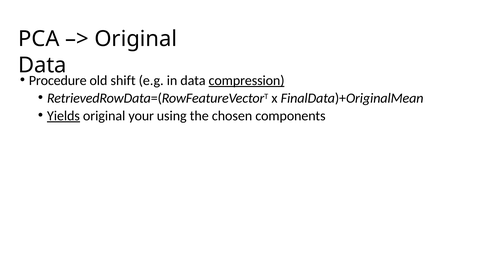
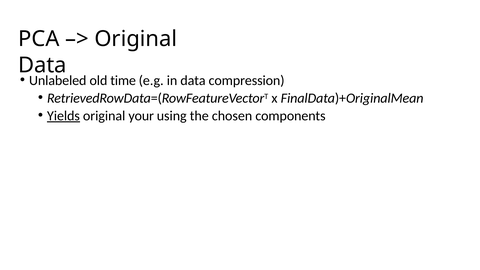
Procedure: Procedure -> Unlabeled
shift: shift -> time
compression underline: present -> none
